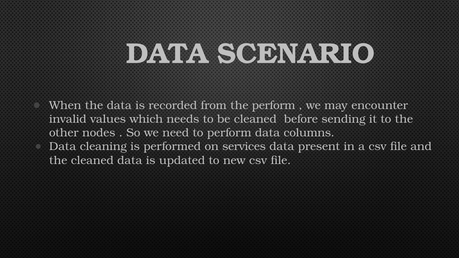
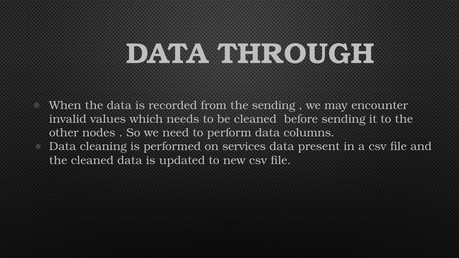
SCENARIO: SCENARIO -> THROUGH
the perform: perform -> sending
